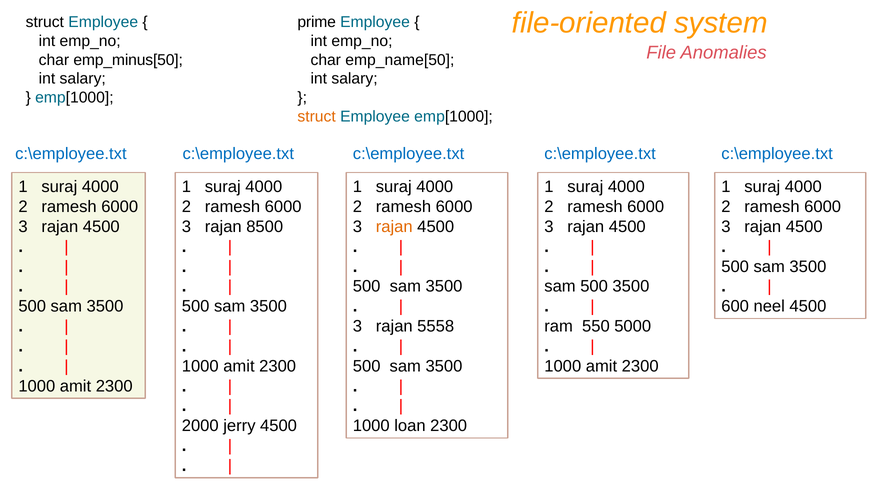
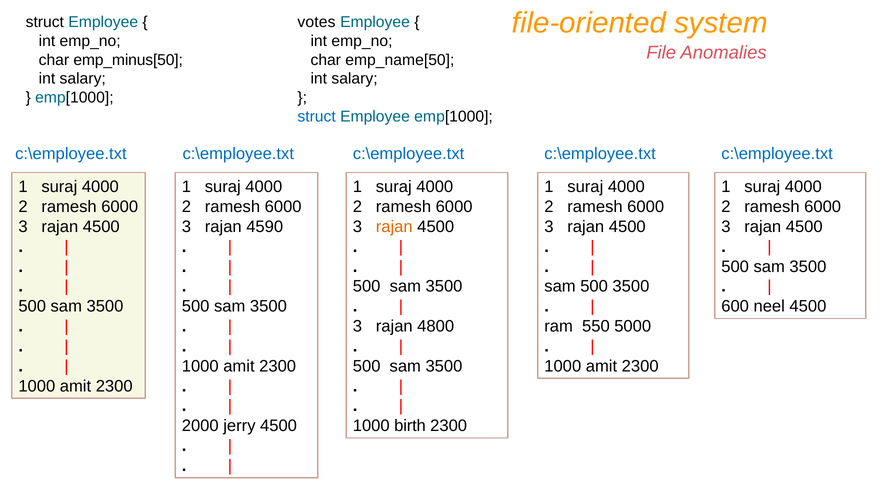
prime: prime -> votes
struct at (317, 116) colour: orange -> blue
8500: 8500 -> 4590
5558: 5558 -> 4800
loan: loan -> birth
